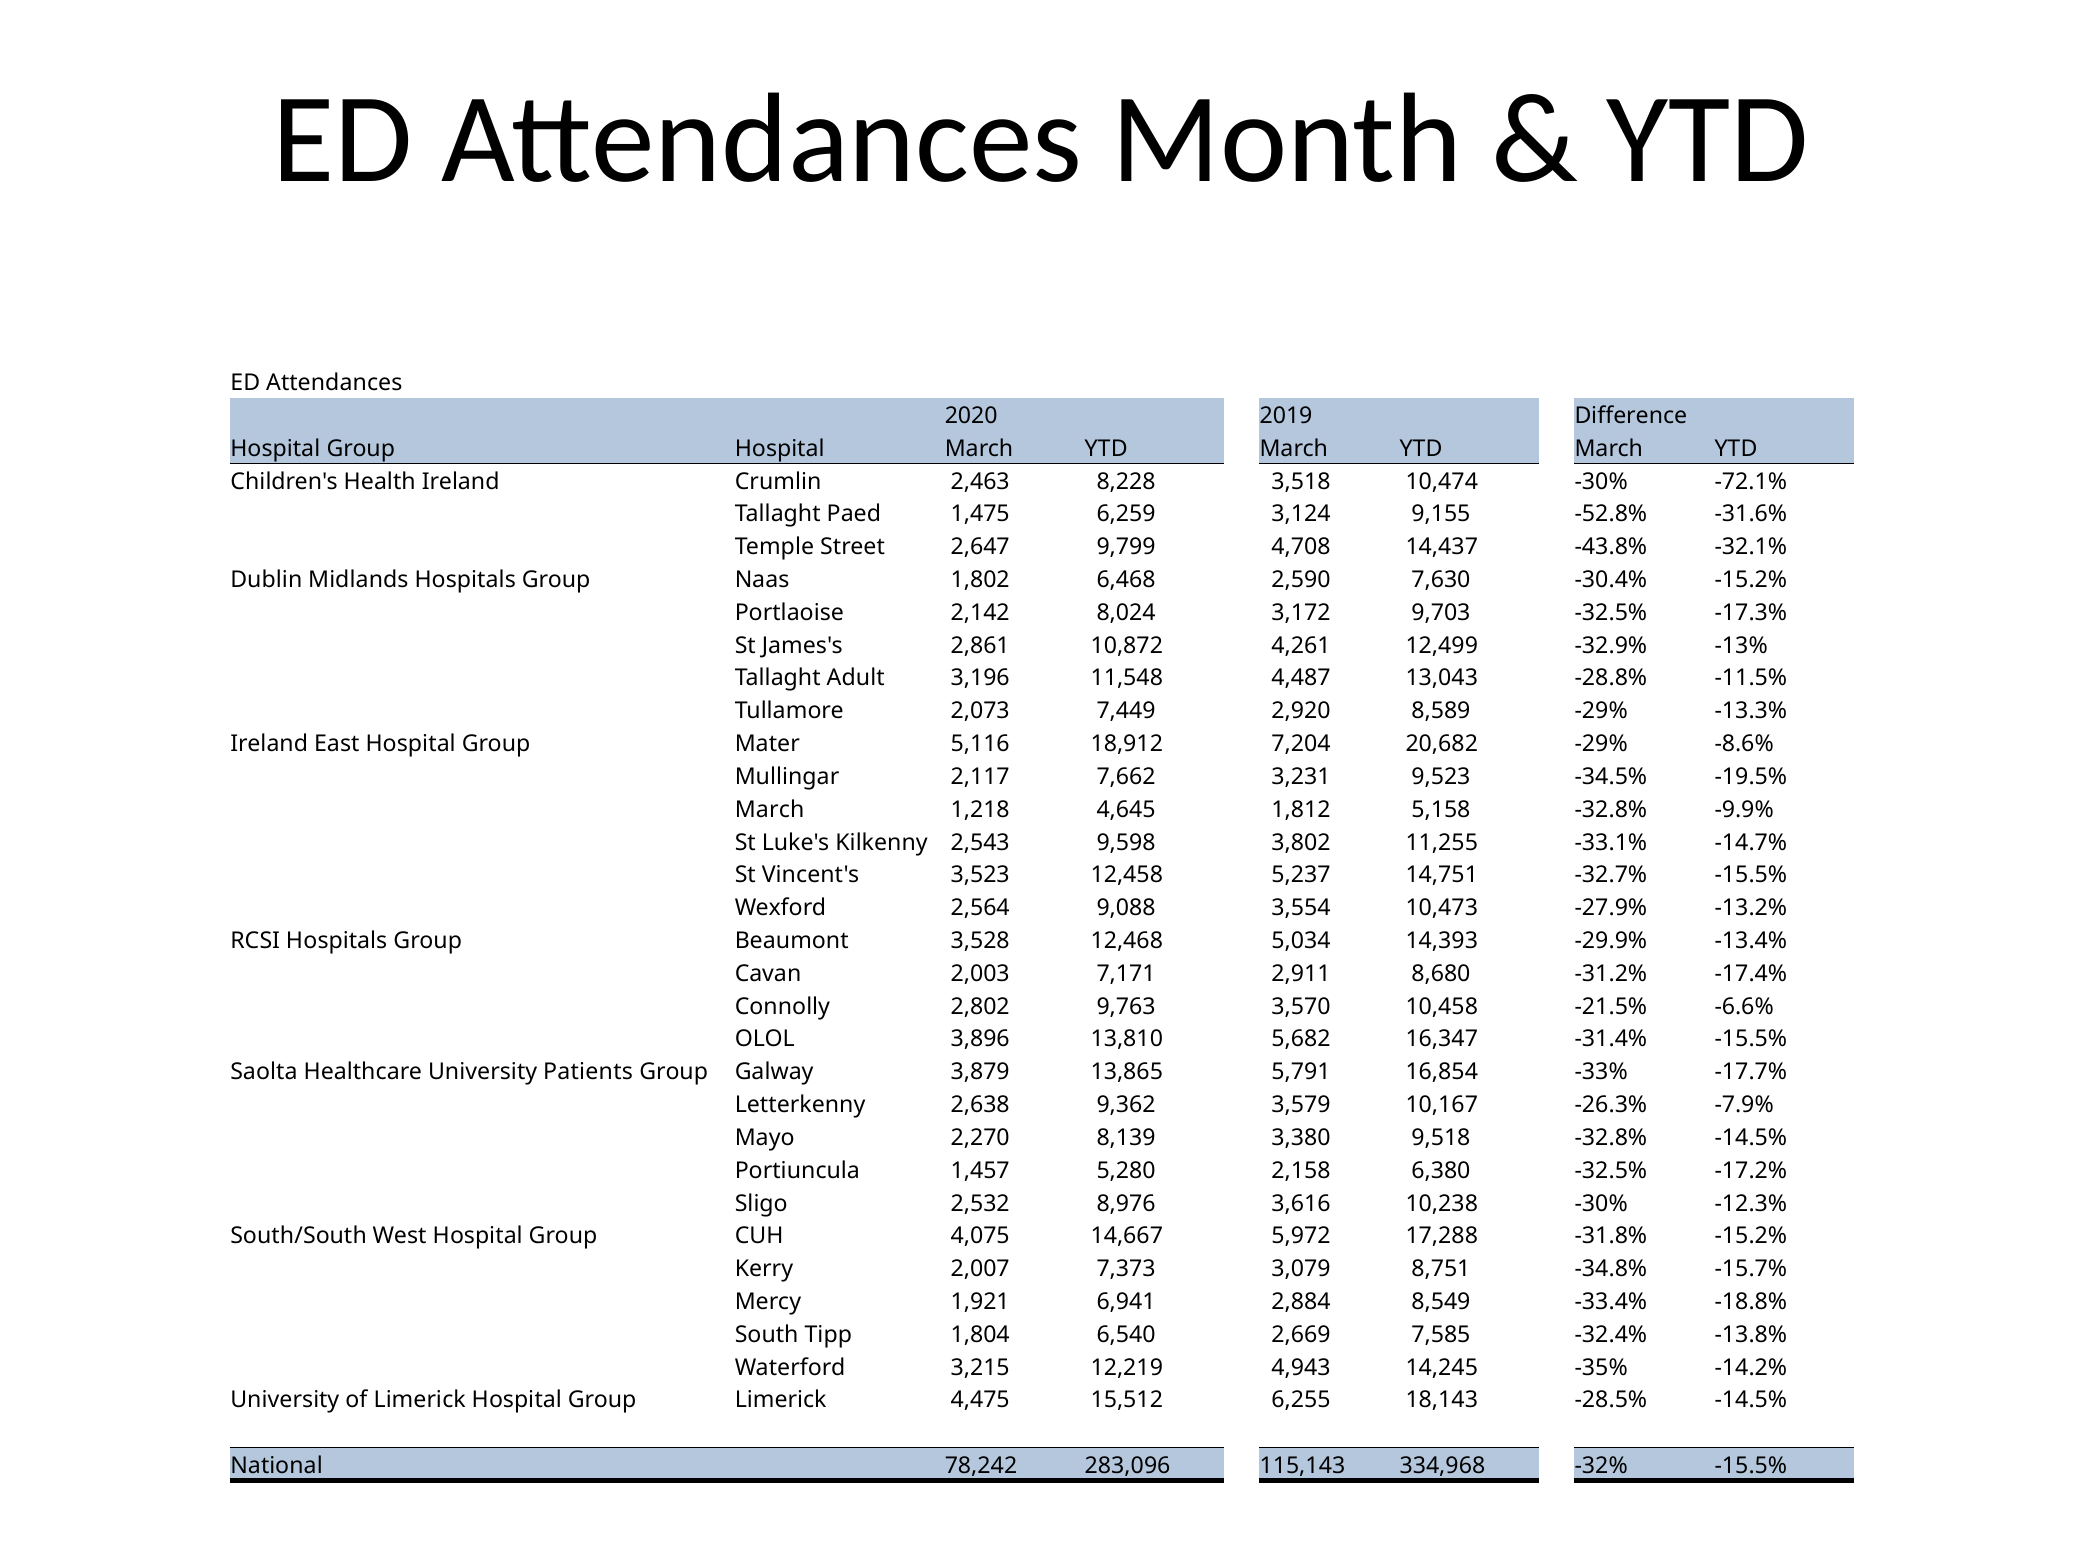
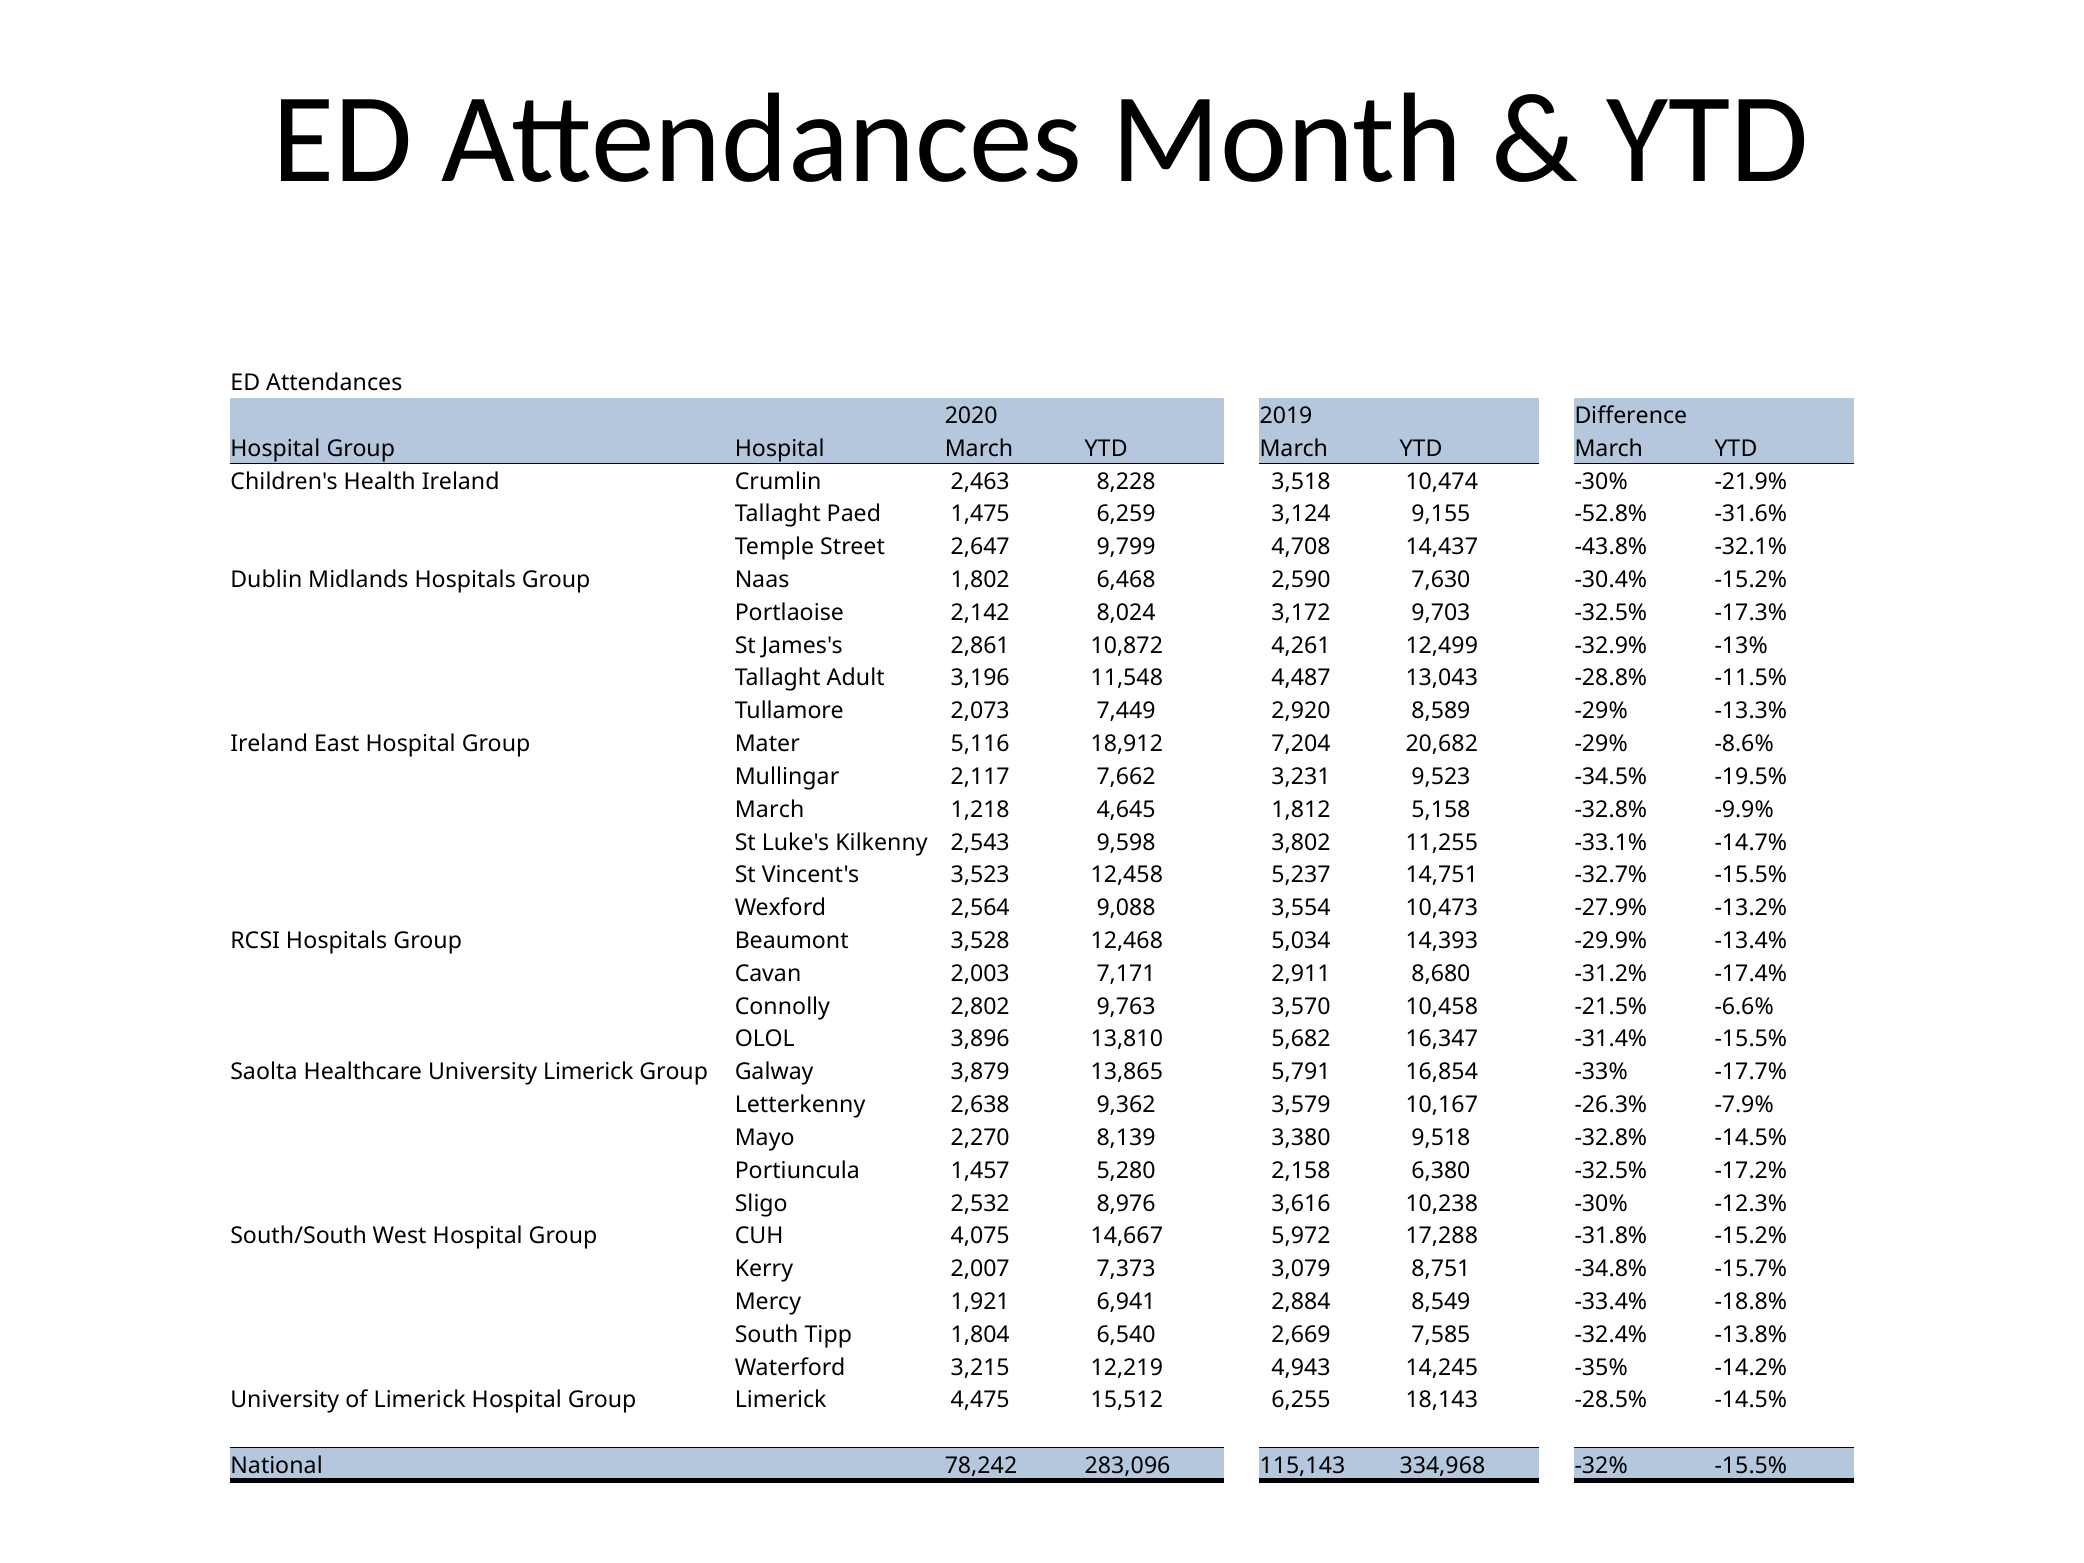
-72.1%: -72.1% -> -21.9%
University Patients: Patients -> Limerick
